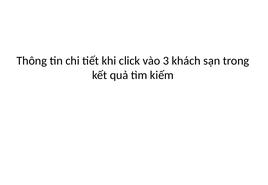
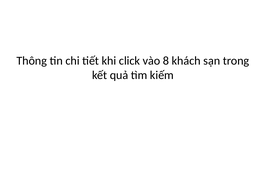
3: 3 -> 8
